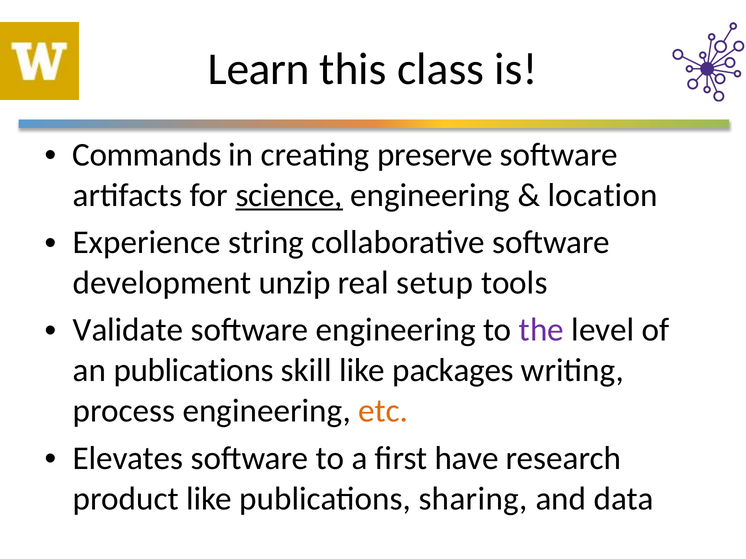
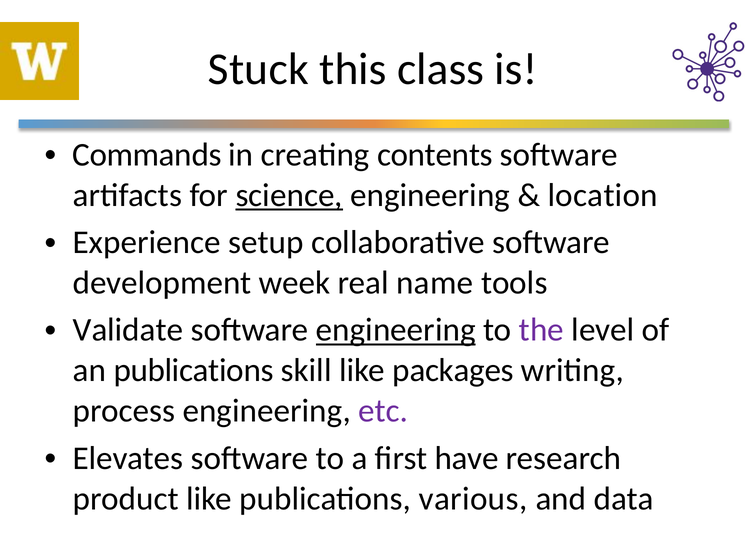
Learn: Learn -> Stuck
preserve: preserve -> contents
string: string -> setup
unzip: unzip -> week
setup: setup -> name
engineering at (396, 330) underline: none -> present
etc colour: orange -> purple
sharing: sharing -> various
